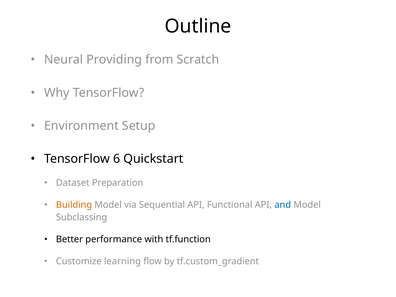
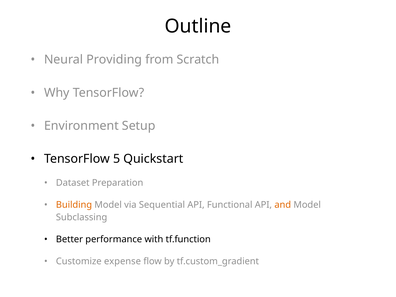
6: 6 -> 5
and colour: blue -> orange
learning: learning -> expense
